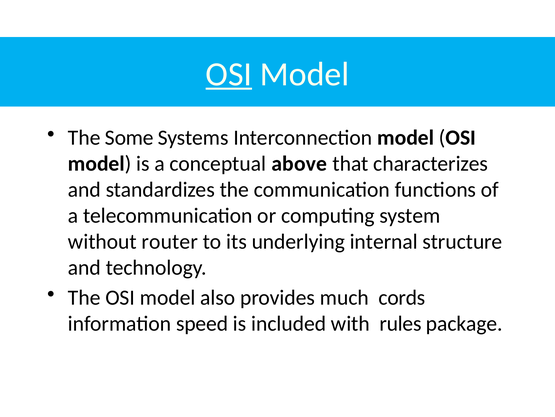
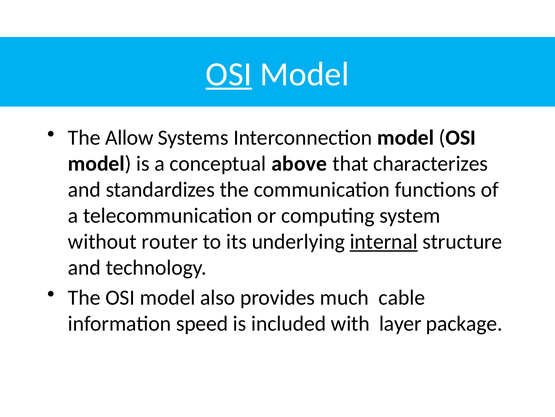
Some: Some -> Allow
internal underline: none -> present
cords: cords -> cable
rules: rules -> layer
